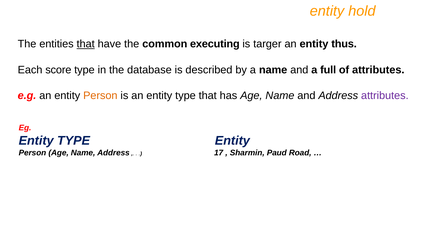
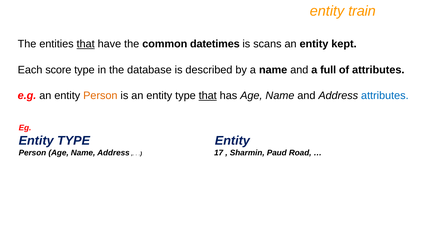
hold: hold -> train
executing: executing -> datetimes
targer: targer -> scans
thus: thus -> kept
that at (208, 96) underline: none -> present
attributes at (385, 96) colour: purple -> blue
